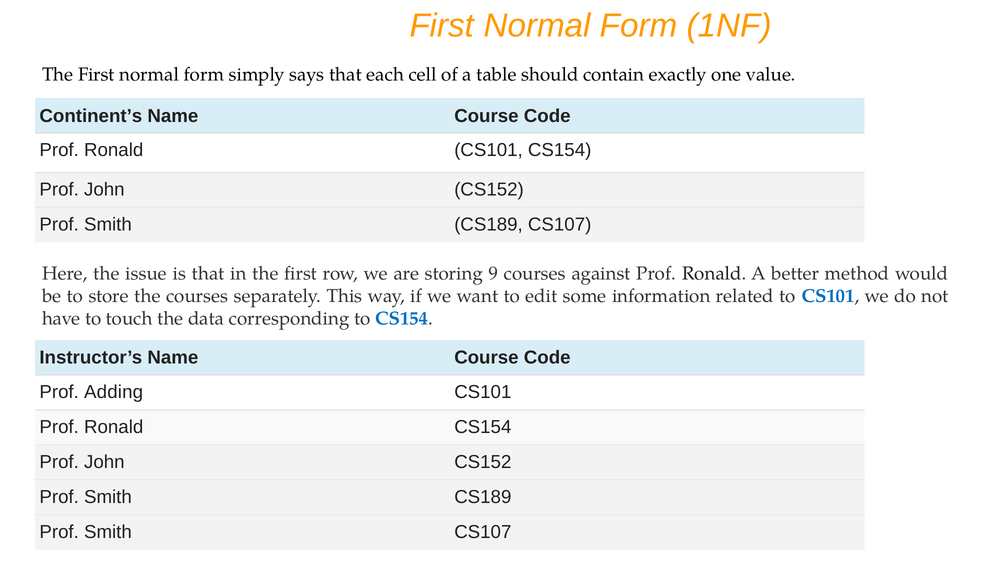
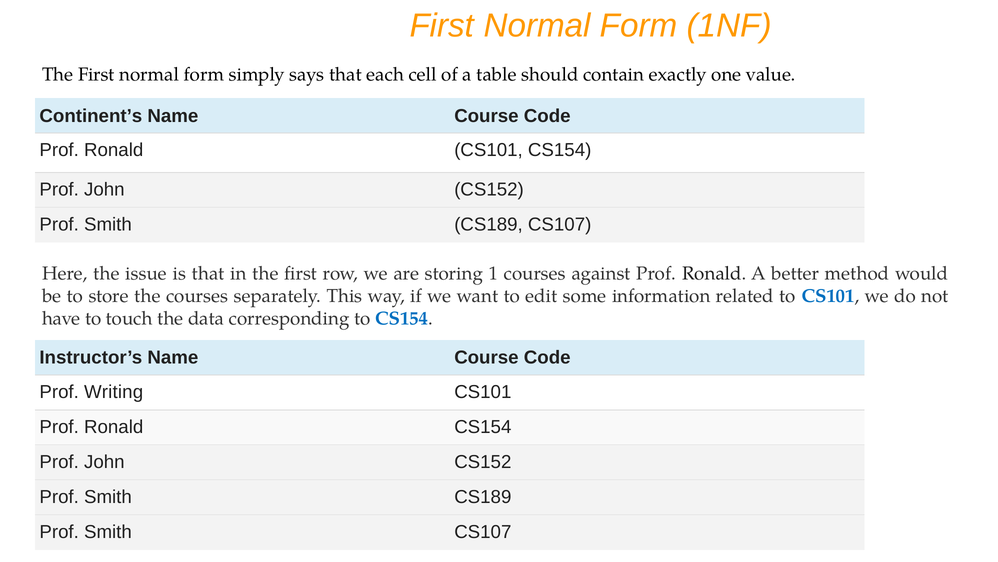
9: 9 -> 1
Adding: Adding -> Writing
